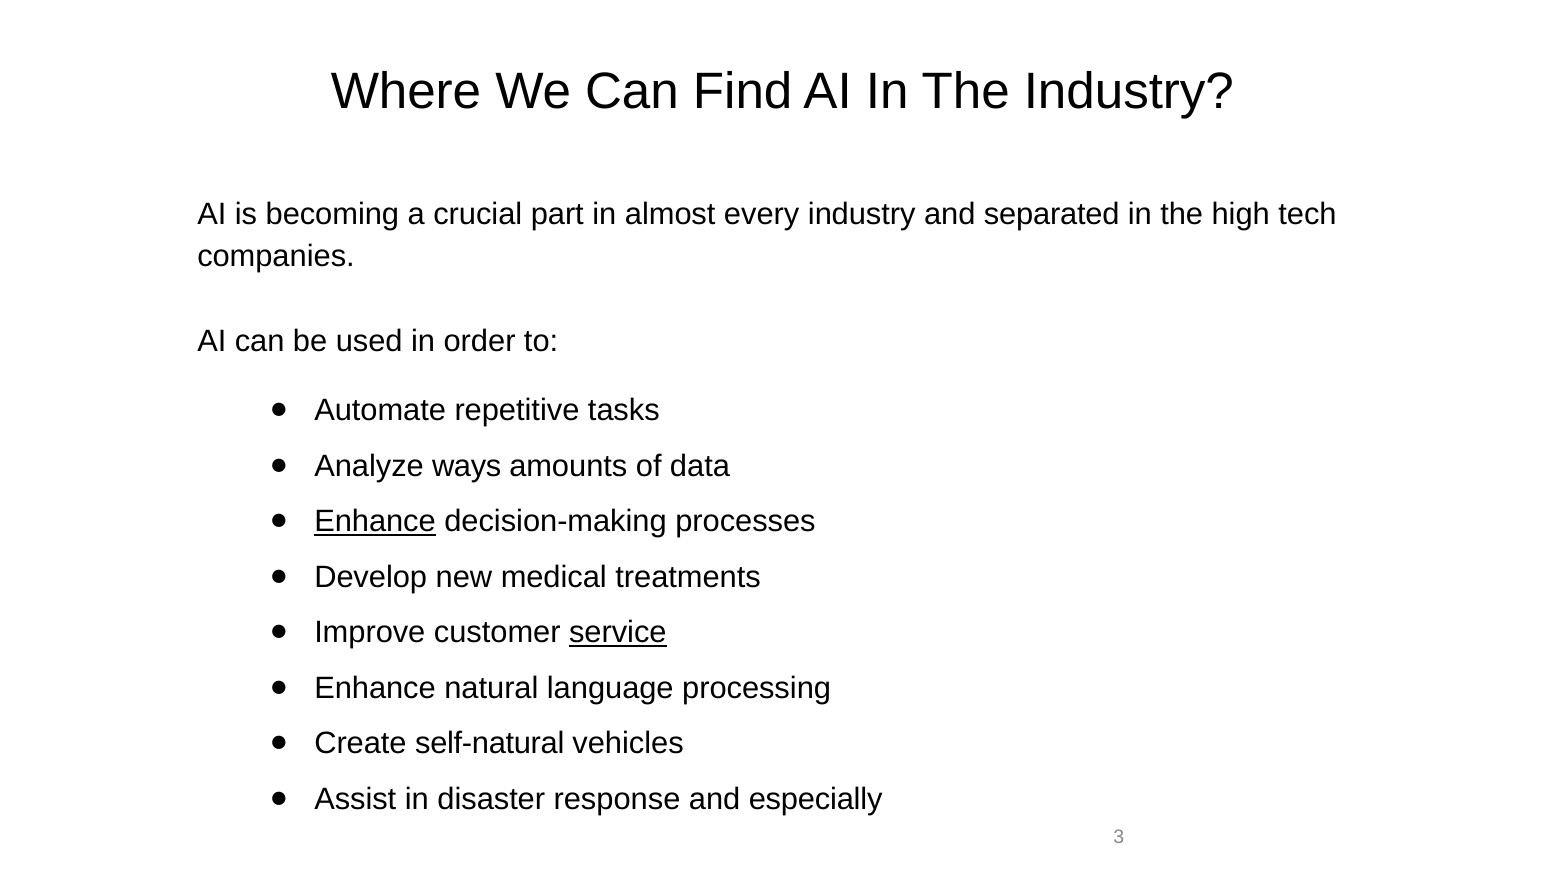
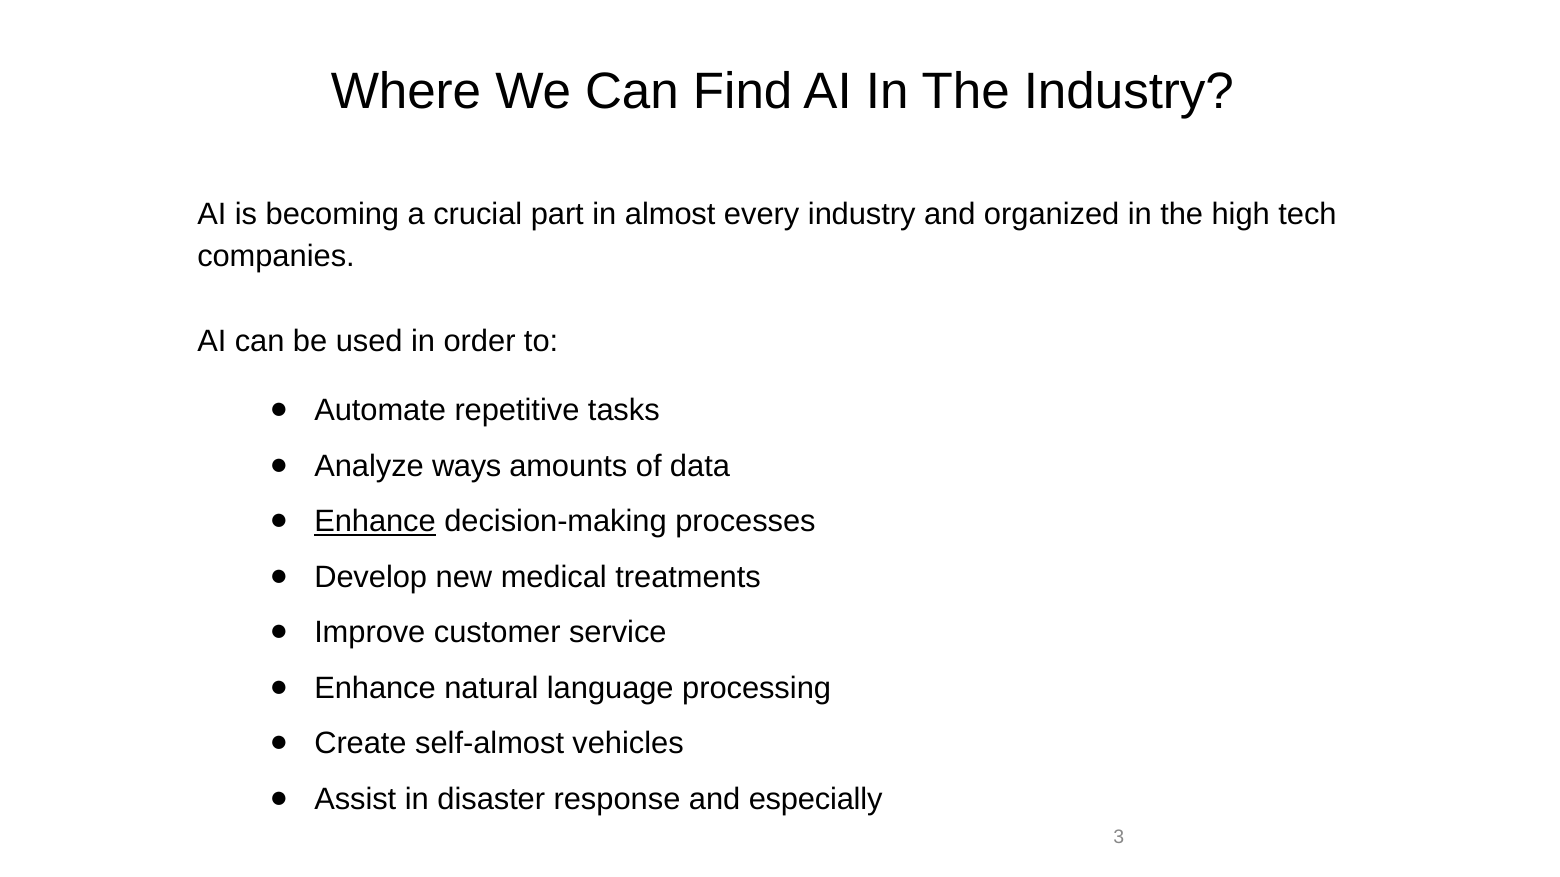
separated: separated -> organized
service underline: present -> none
self-natural: self-natural -> self-almost
